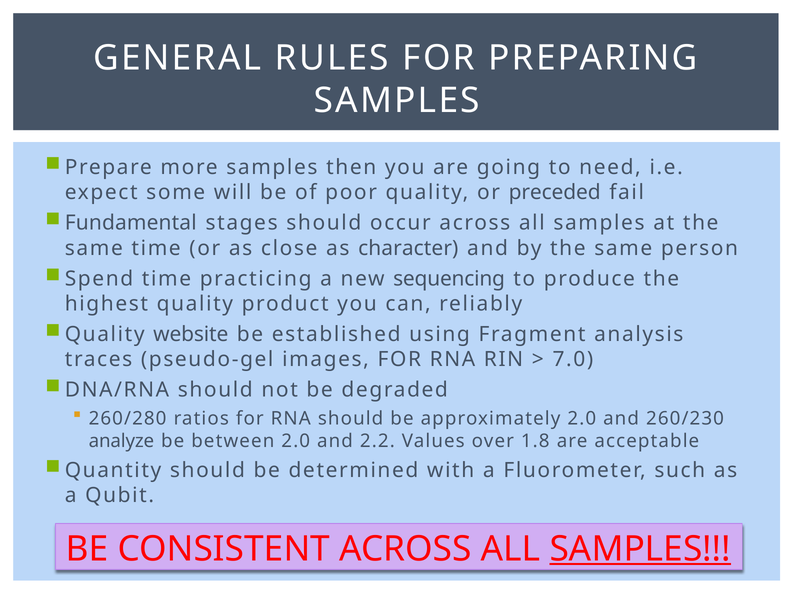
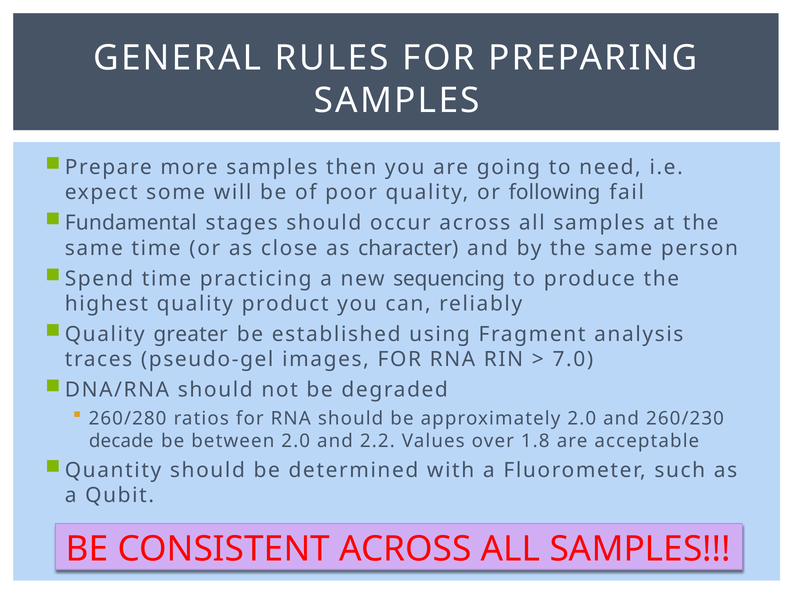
preceded: preceded -> following
website: website -> greater
analyze: analyze -> decade
SAMPLES at (640, 548) underline: present -> none
